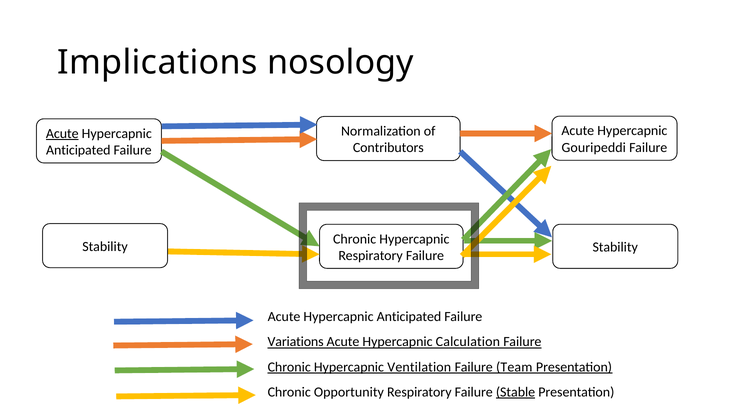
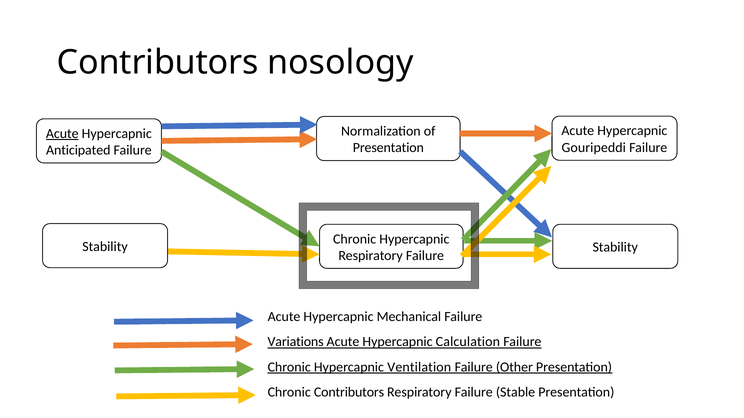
Implications at (157, 62): Implications -> Contributors
Contributors at (388, 148): Contributors -> Presentation
Anticipated at (409, 317): Anticipated -> Mechanical
Team: Team -> Other
Chronic Opportunity: Opportunity -> Contributors
Stable underline: present -> none
